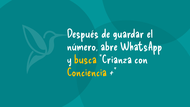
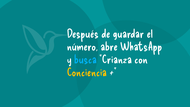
busca colour: yellow -> light blue
